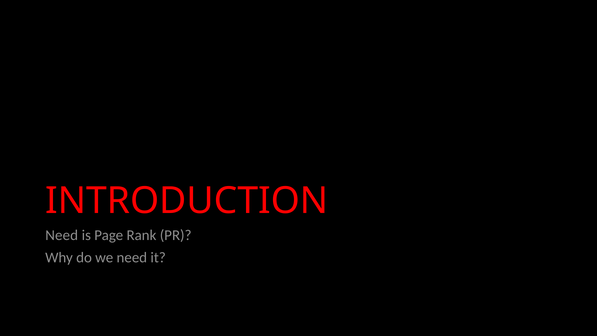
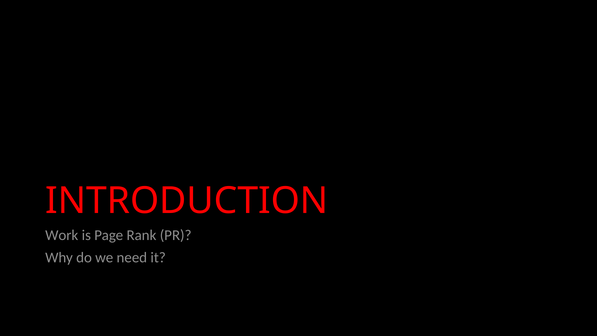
Need at (62, 235): Need -> Work
